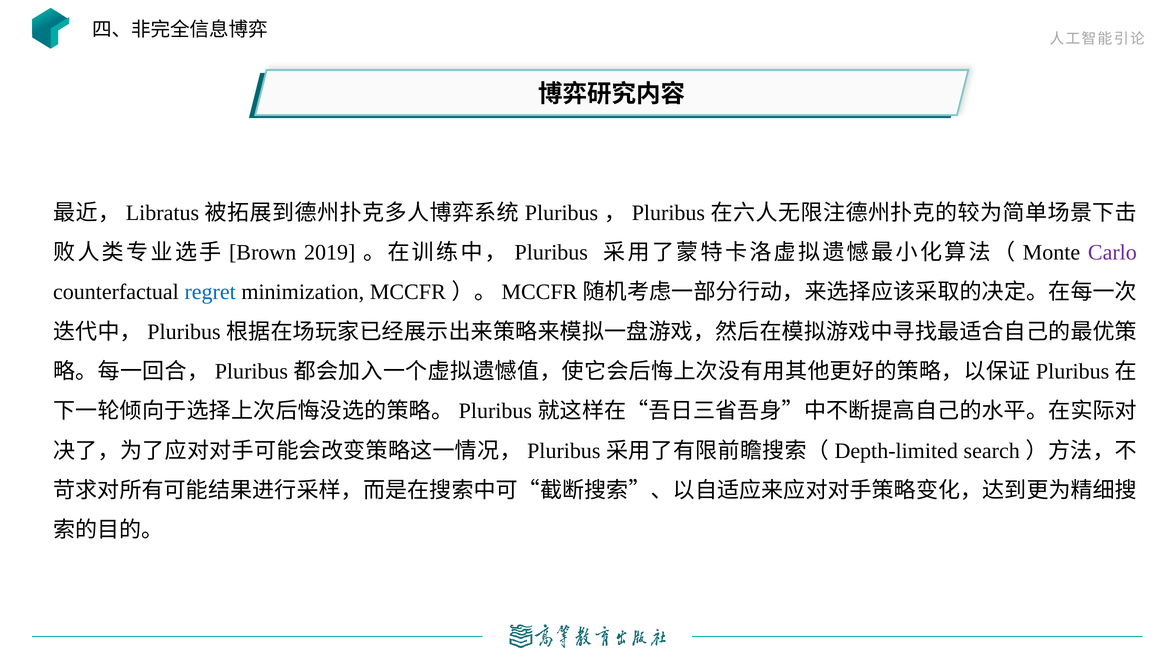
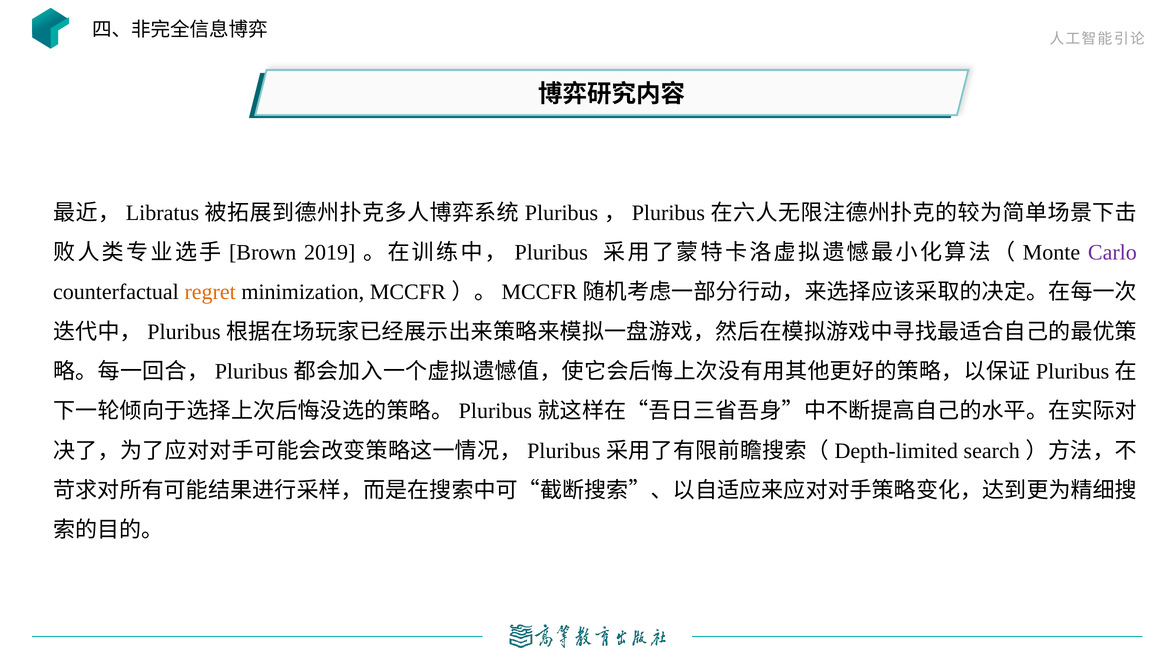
regret colour: blue -> orange
